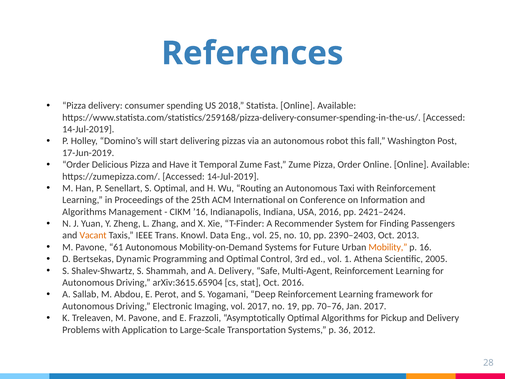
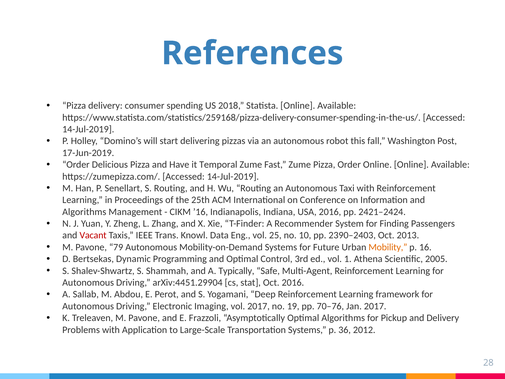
S Optimal: Optimal -> Routing
Vacant colour: orange -> red
61: 61 -> 79
A Delivery: Delivery -> Typically
arXiv:3615.65904: arXiv:3615.65904 -> arXiv:4451.29904
